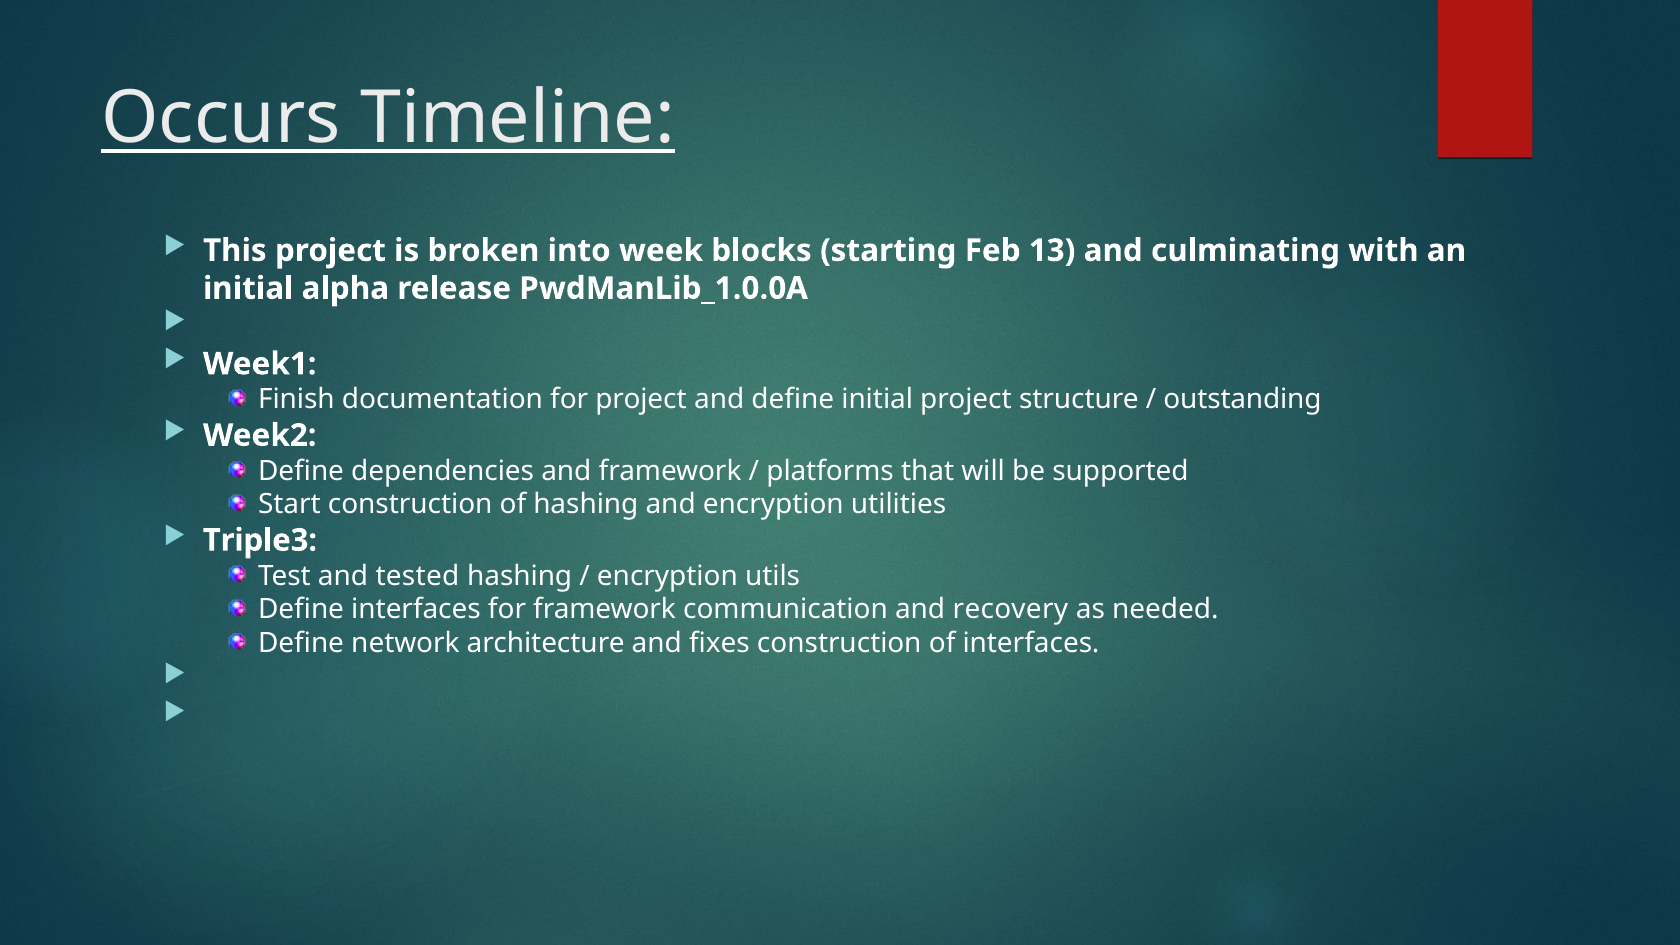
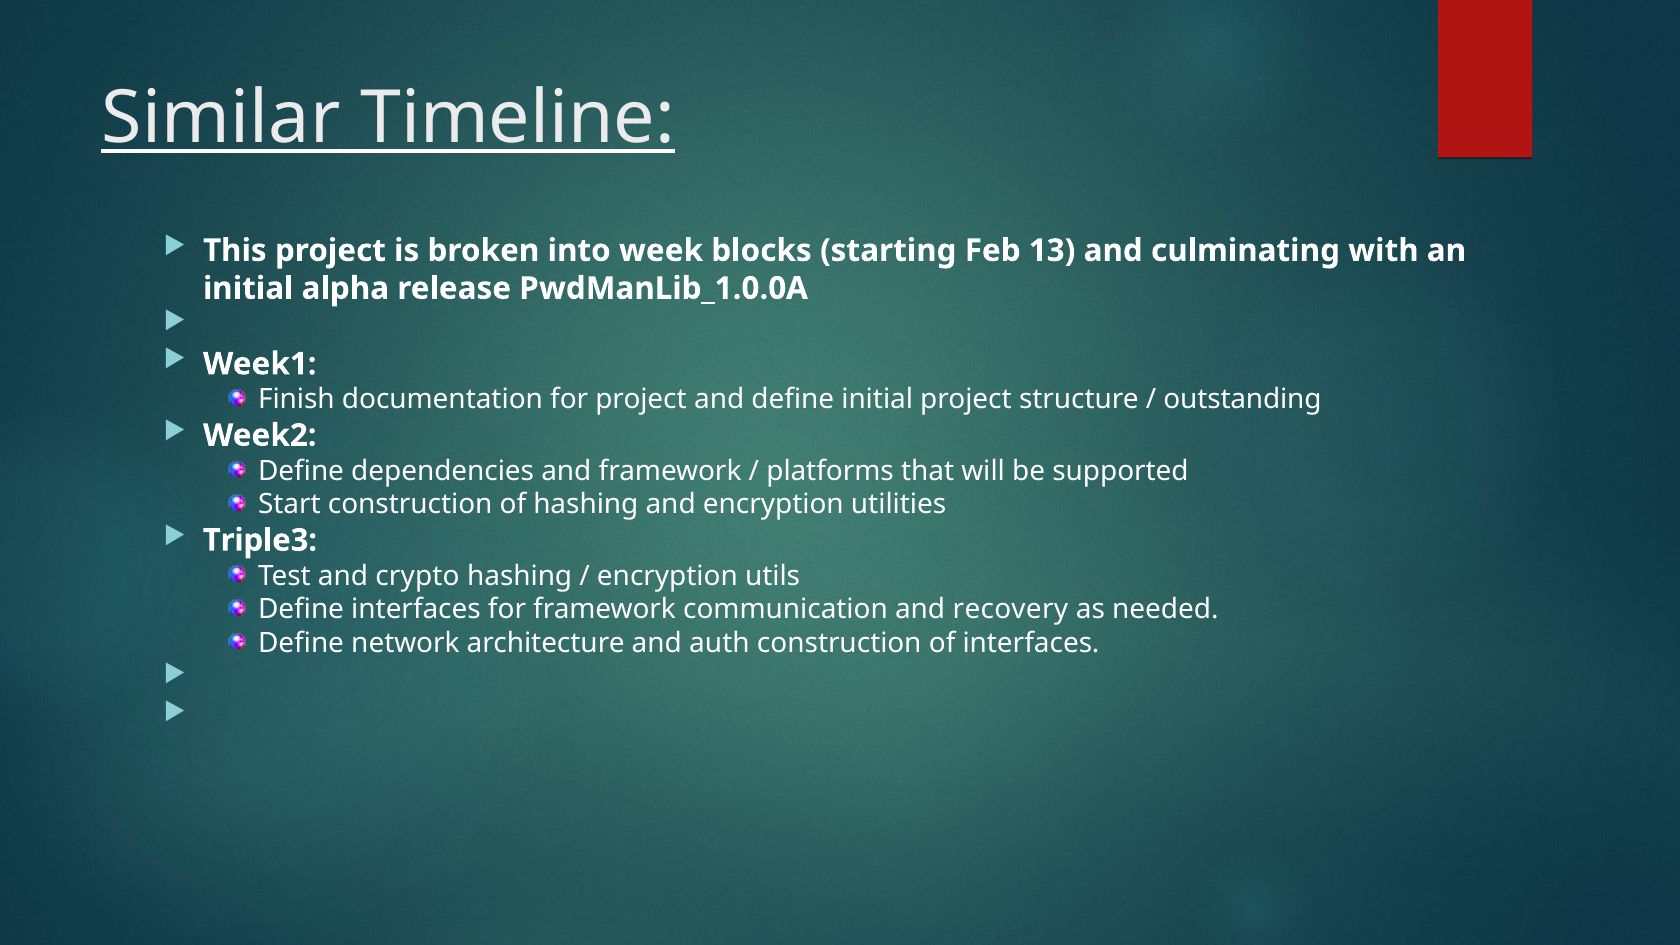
Occurs: Occurs -> Similar
tested: tested -> crypto
fixes: fixes -> auth
